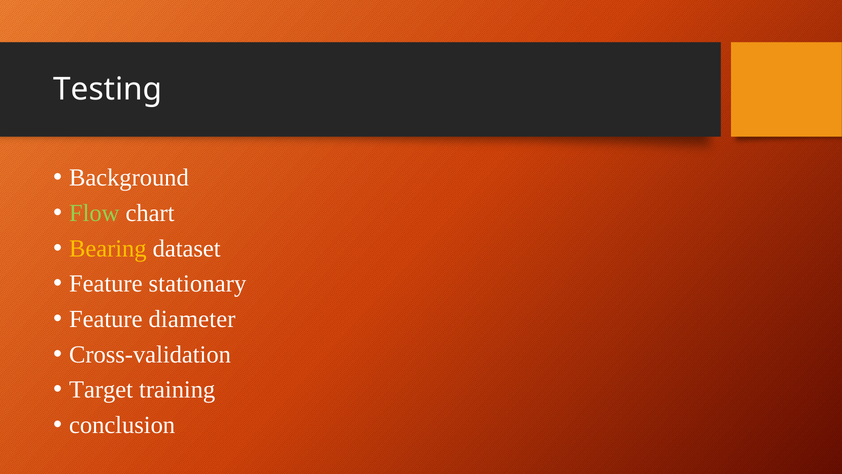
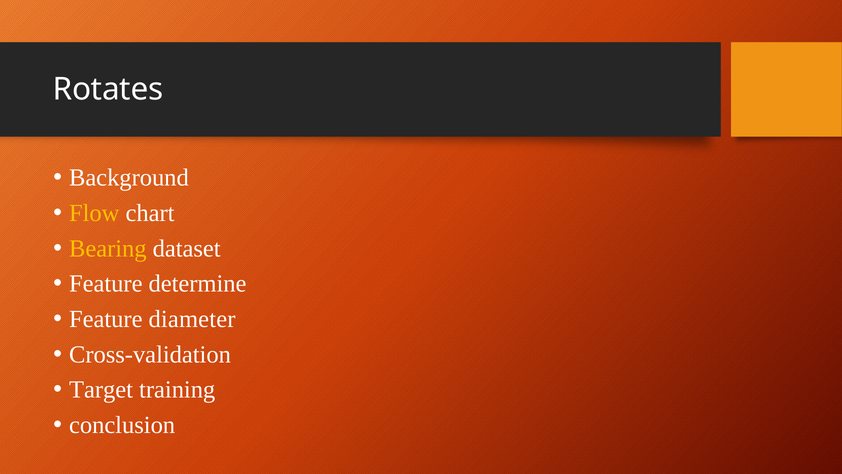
Testing: Testing -> Rotates
Flow colour: light green -> yellow
stationary: stationary -> determine
